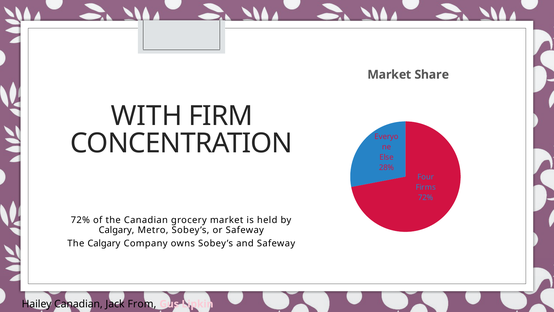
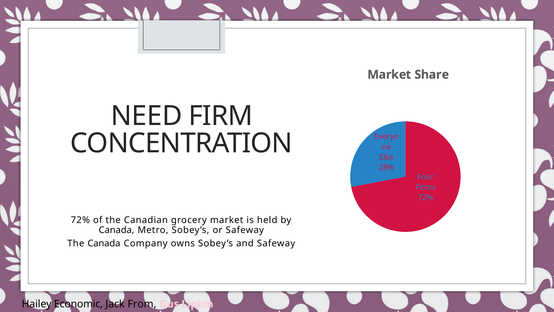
WITH: WITH -> NEED
Calgary at (117, 230): Calgary -> Canada
The Calgary: Calgary -> Canada
Hailey Canadian: Canadian -> Economic
